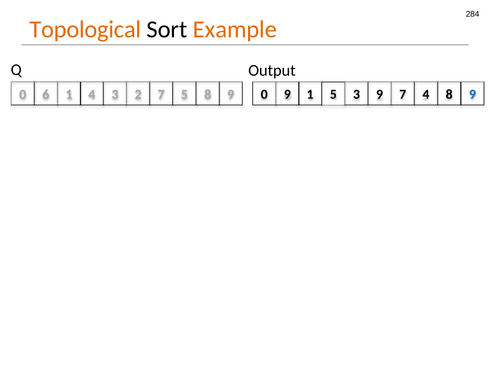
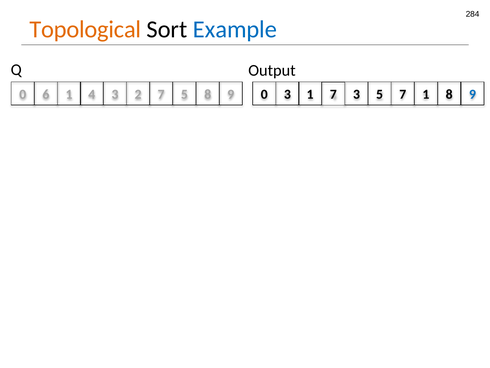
Example colour: orange -> blue
3 9: 9 -> 3
1 5: 5 -> 7
5 9: 9 -> 5
7 4: 4 -> 1
